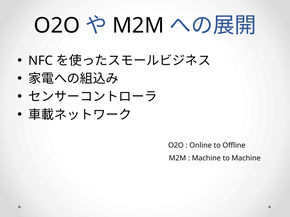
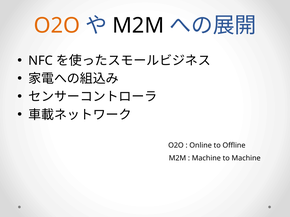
O2O at (57, 26) colour: black -> orange
